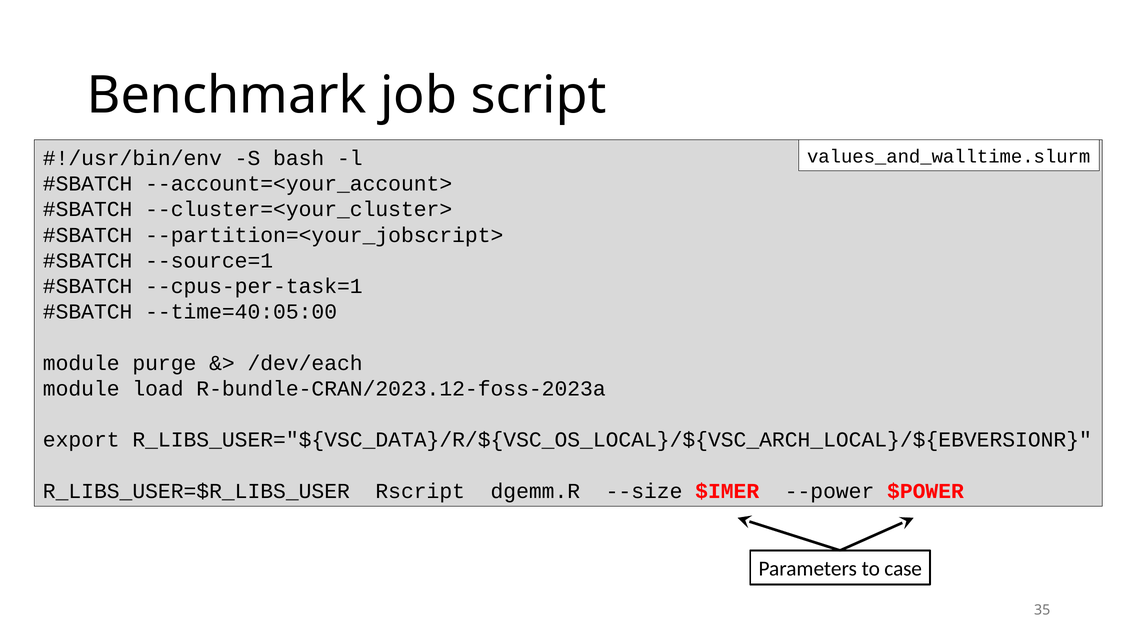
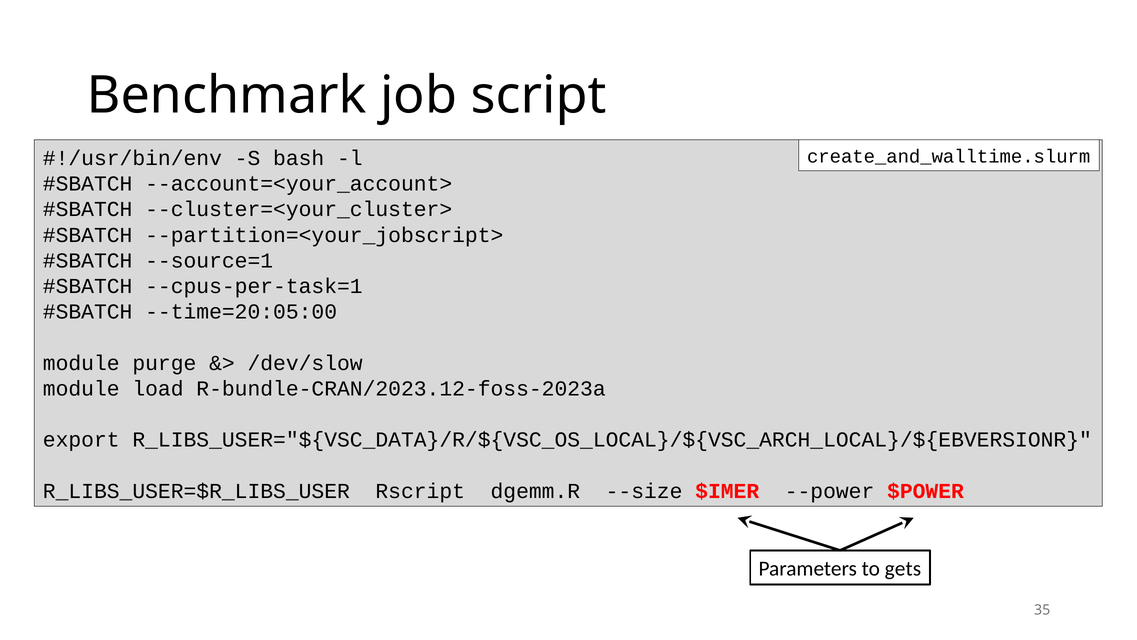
values_and_walltime.slurm: values_and_walltime.slurm -> create_and_walltime.slurm
--time=40:05:00: --time=40:05:00 -> --time=20:05:00
/dev/each: /dev/each -> /dev/slow
case: case -> gets
